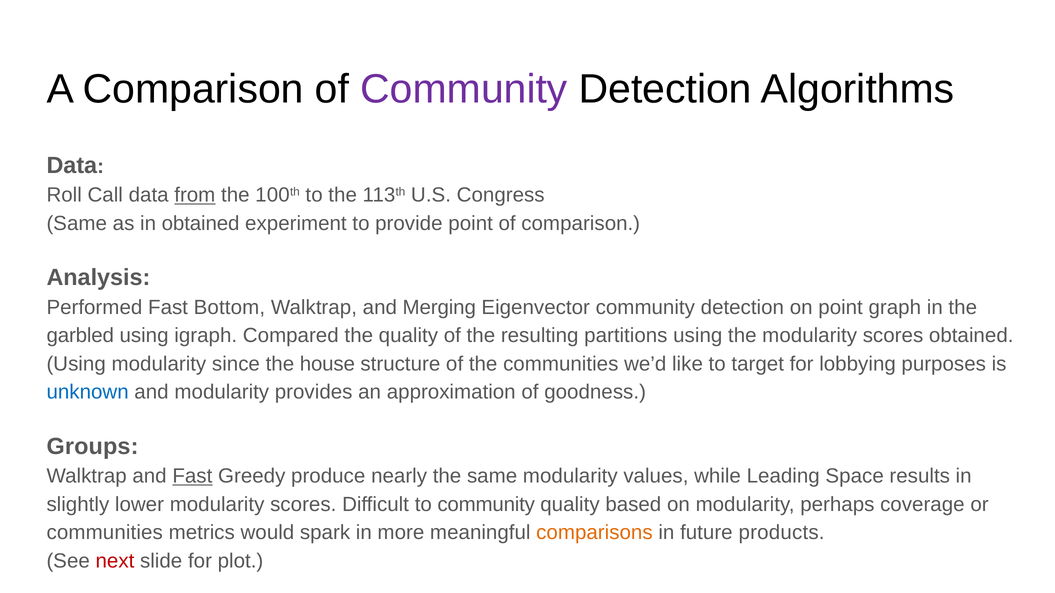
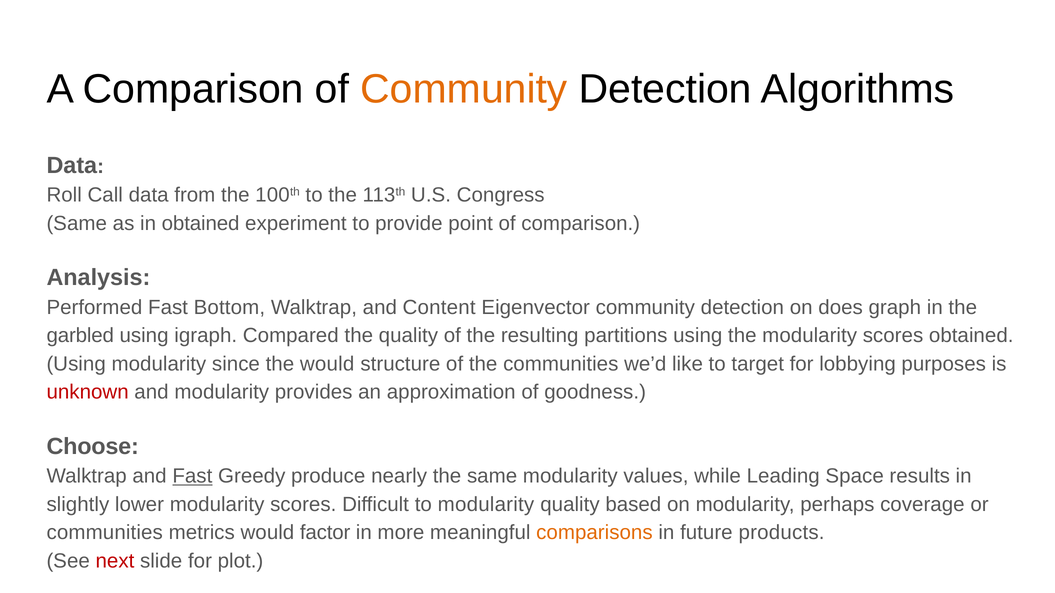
Community at (464, 89) colour: purple -> orange
from underline: present -> none
Merging: Merging -> Content
on point: point -> does
the house: house -> would
unknown colour: blue -> red
Groups: Groups -> Choose
to community: community -> modularity
spark: spark -> factor
